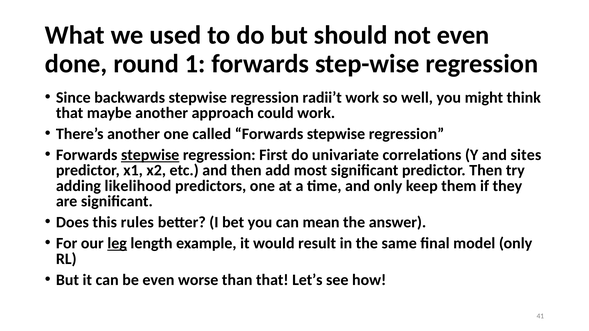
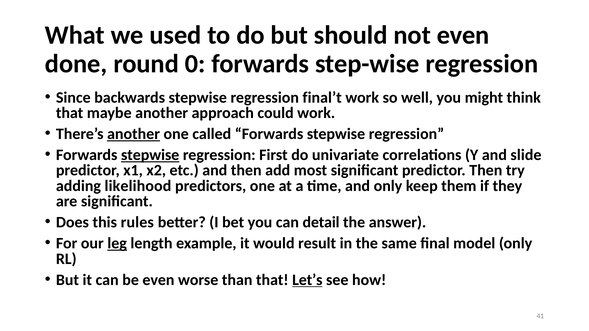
1: 1 -> 0
radii’t: radii’t -> final’t
another at (134, 134) underline: none -> present
sites: sites -> slide
mean: mean -> detail
Let’s underline: none -> present
